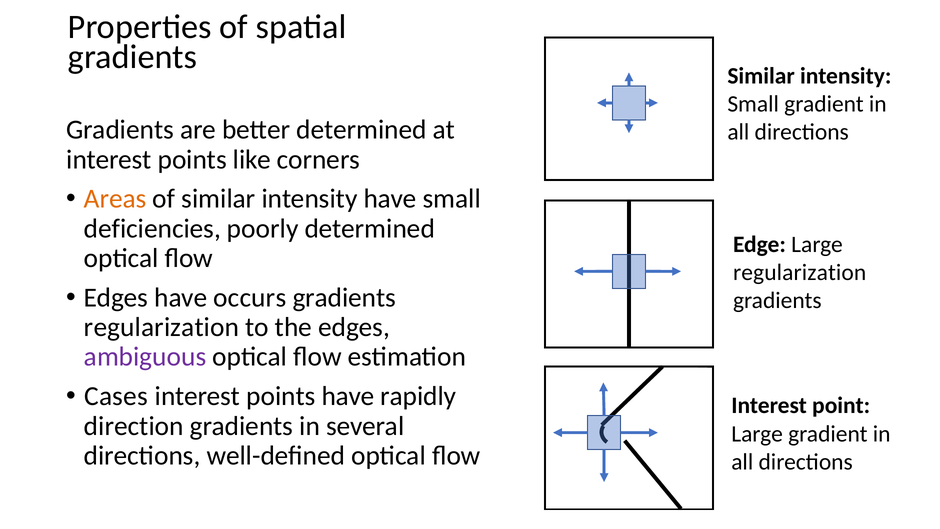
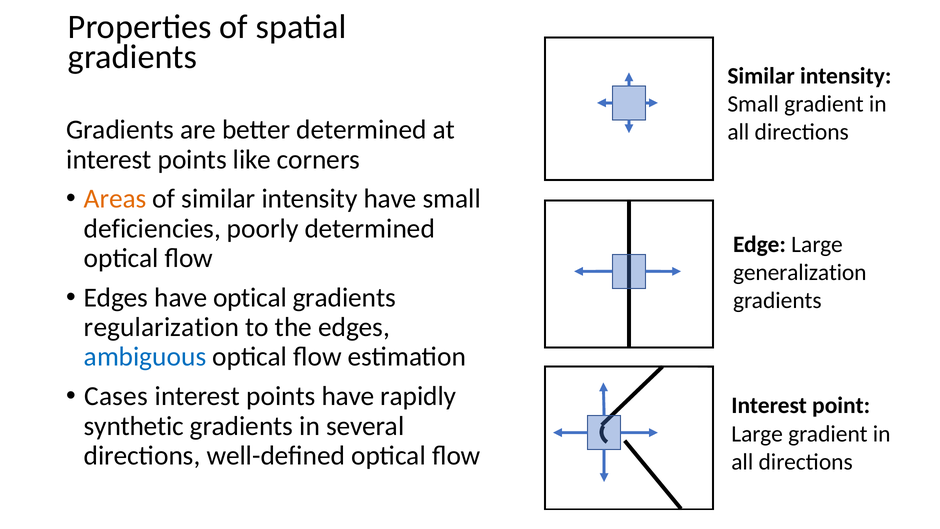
regularization at (800, 272): regularization -> generalization
have occurs: occurs -> optical
ambiguous colour: purple -> blue
direction: direction -> synthetic
